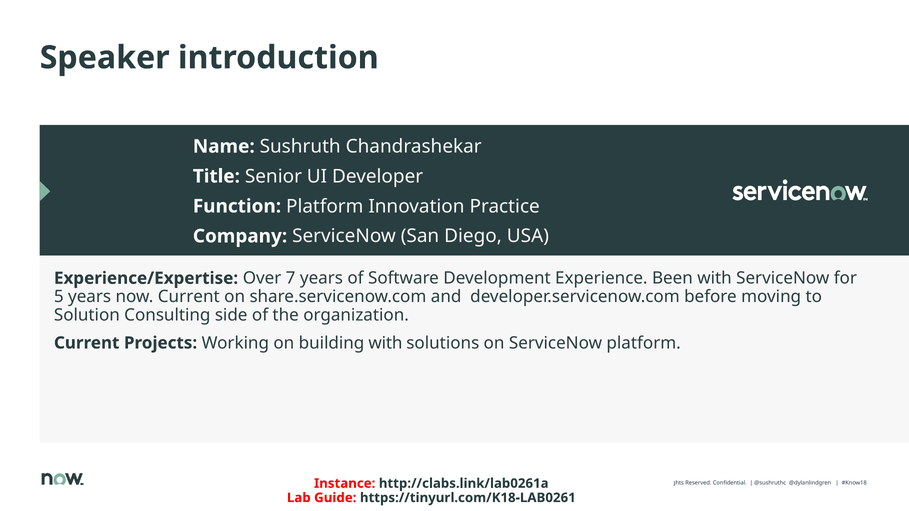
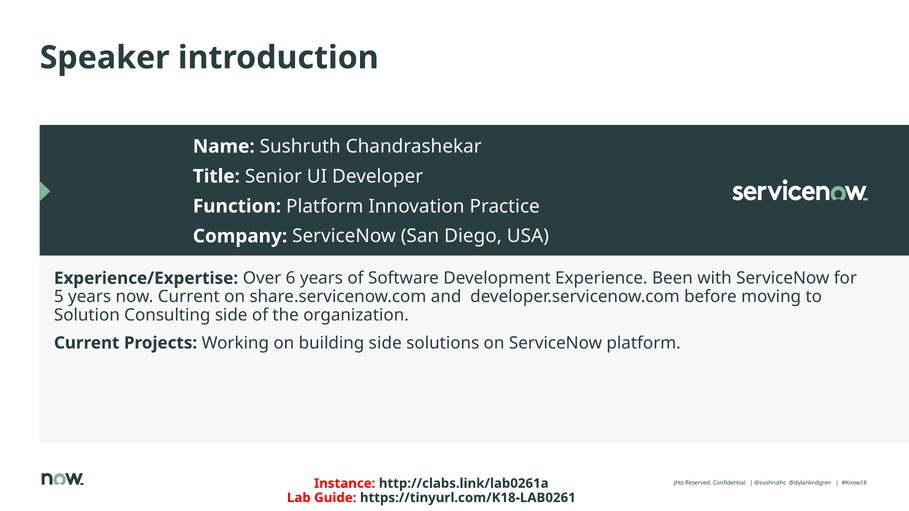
7: 7 -> 6
building with: with -> side
